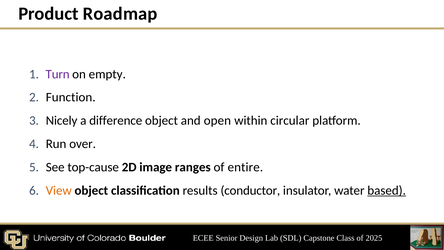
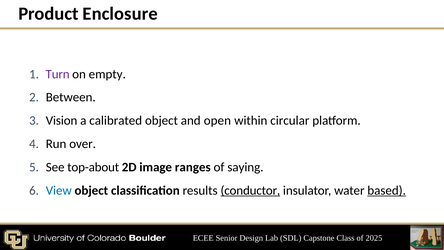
Roadmap: Roadmap -> Enclosure
Function: Function -> Between
Nicely: Nicely -> Vision
difference: difference -> calibrated
top-cause: top-cause -> top-about
entire: entire -> saying
View colour: orange -> blue
conductor underline: none -> present
